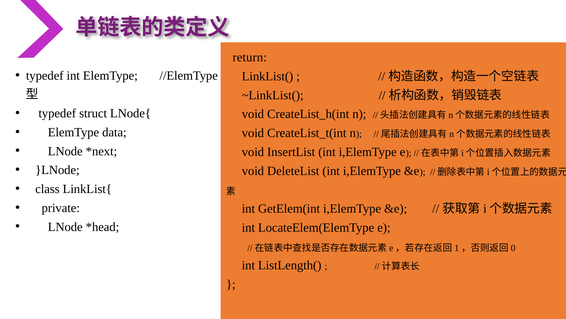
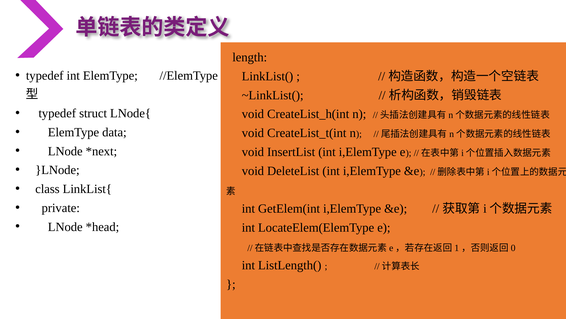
return: return -> length
